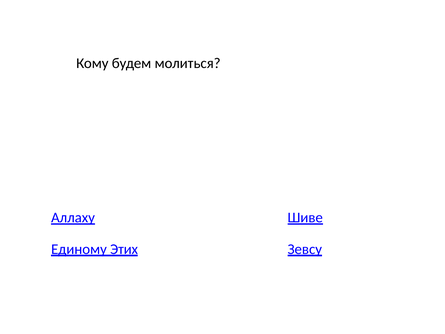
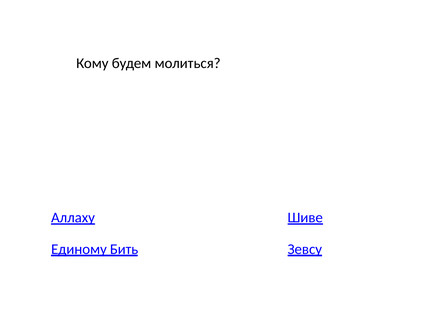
Этих: Этих -> Бить
